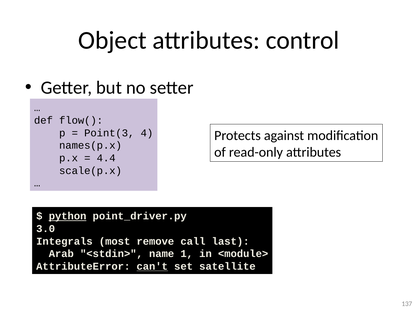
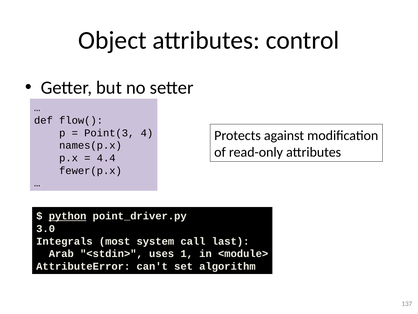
scale(p.x: scale(p.x -> fewer(p.x
remove: remove -> system
name: name -> uses
can't underline: present -> none
satellite: satellite -> algorithm
